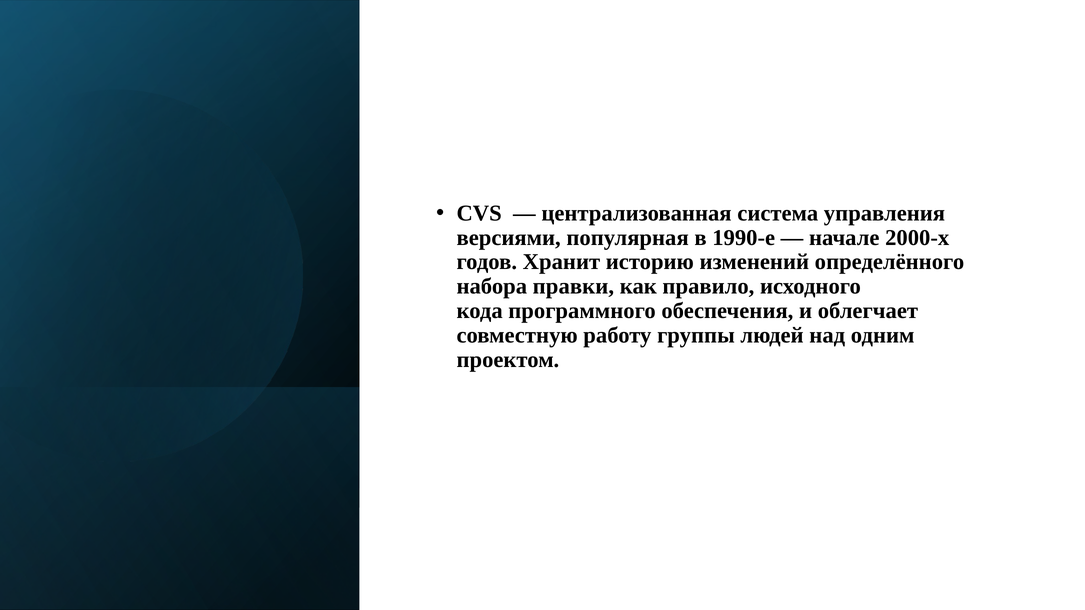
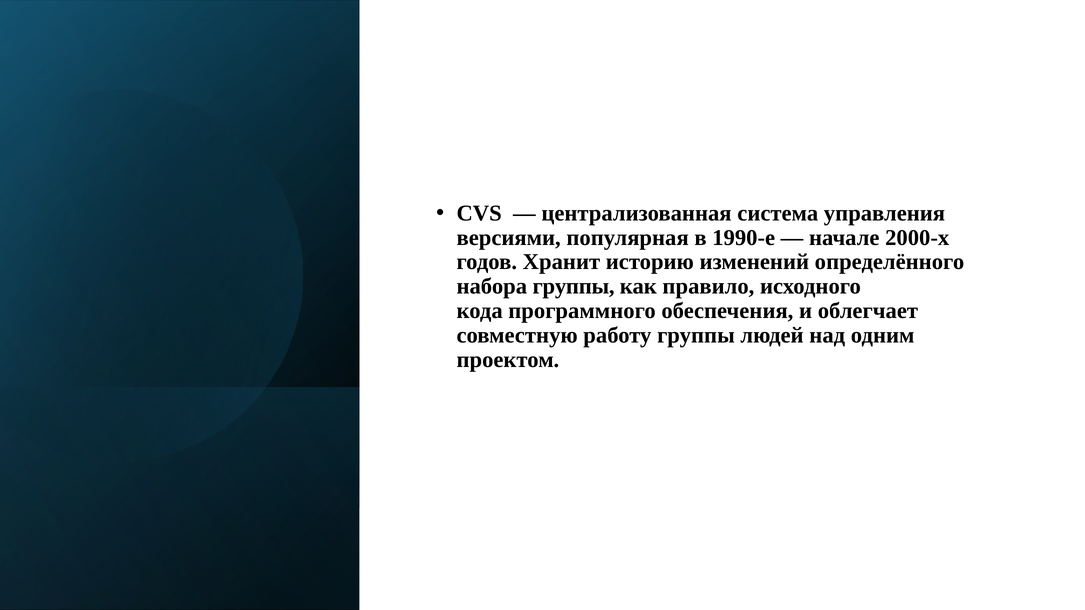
набора правки: правки -> группы
